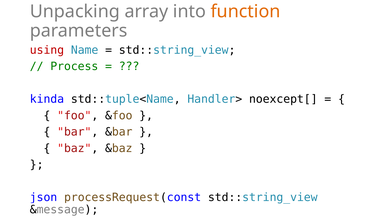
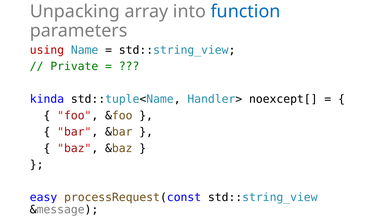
function colour: orange -> blue
Process: Process -> Private
json: json -> easy
